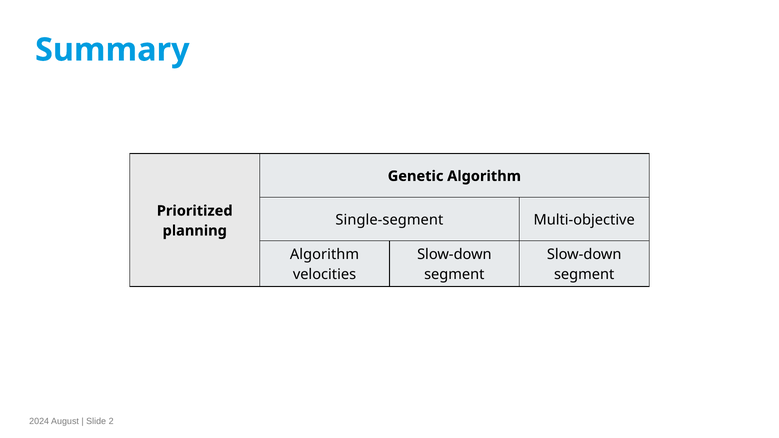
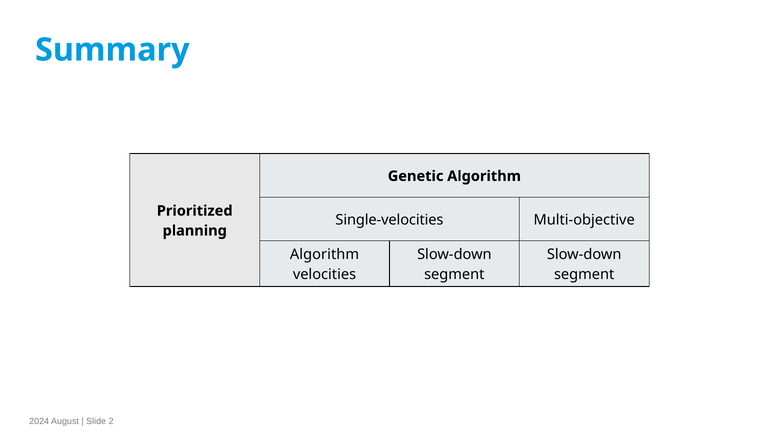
Single-segment: Single-segment -> Single-velocities
